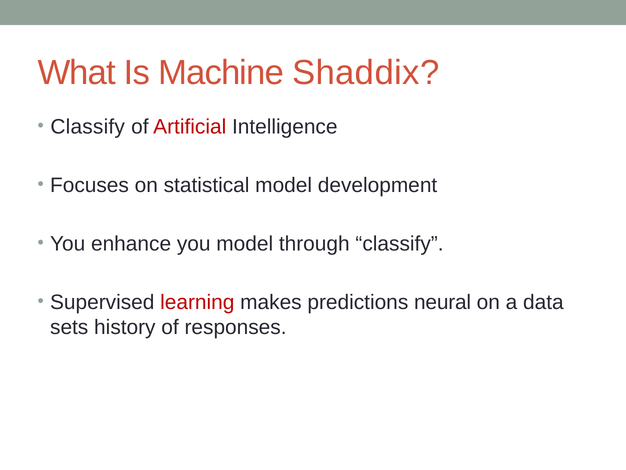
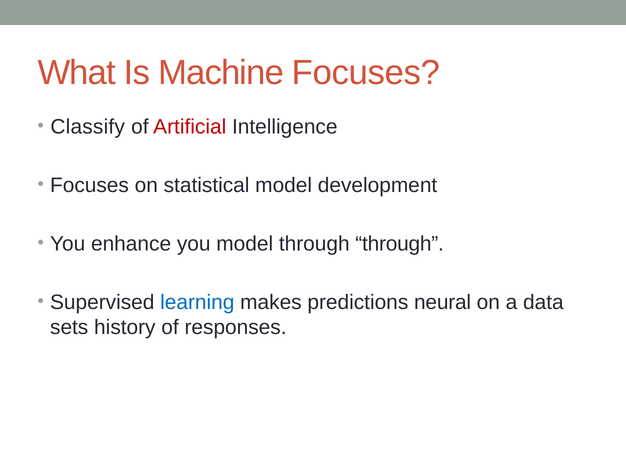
Machine Shaddix: Shaddix -> Focuses
through classify: classify -> through
learning colour: red -> blue
